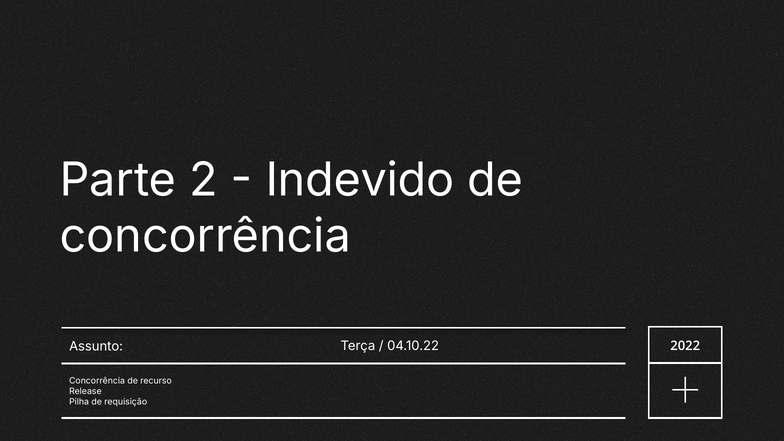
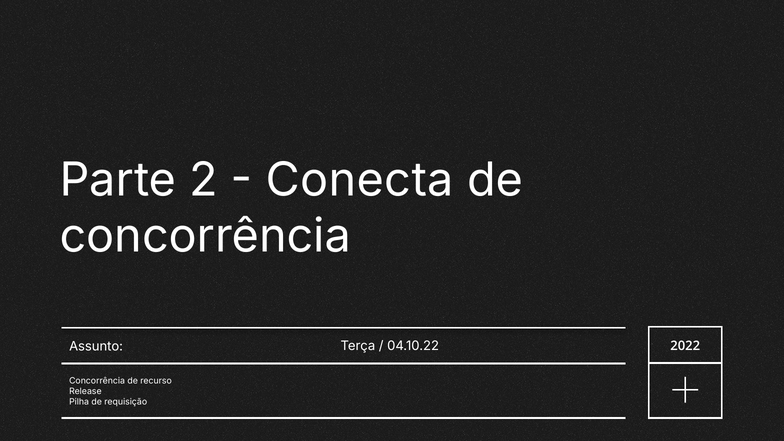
Indevido: Indevido -> Conecta
